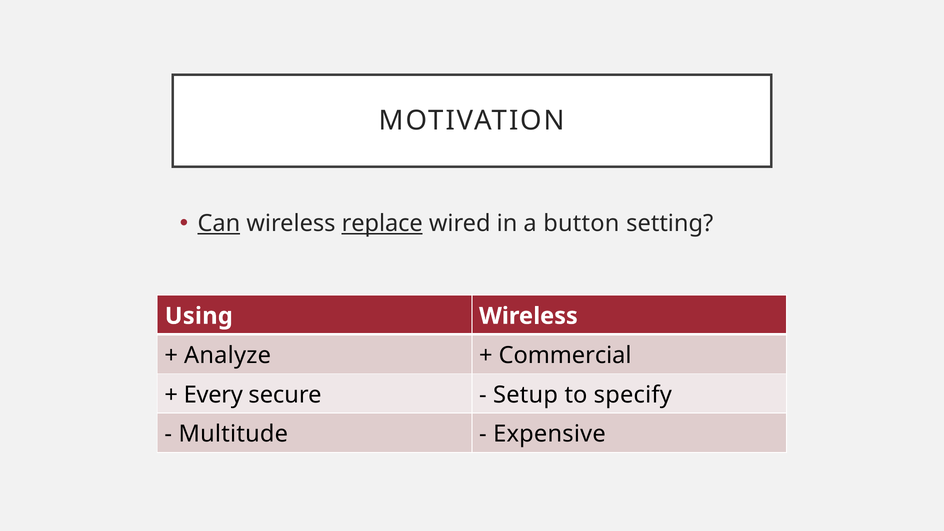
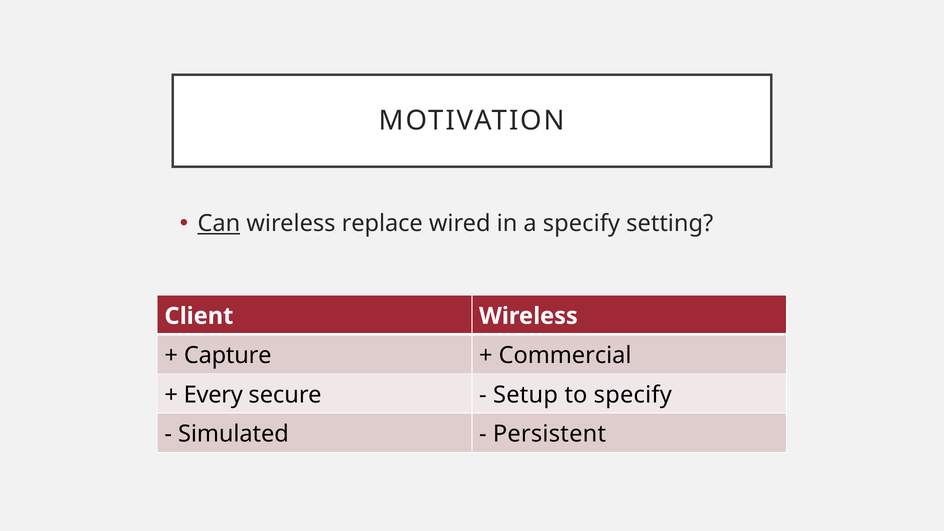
replace underline: present -> none
a button: button -> specify
Using: Using -> Client
Analyze: Analyze -> Capture
Multitude: Multitude -> Simulated
Expensive: Expensive -> Persistent
